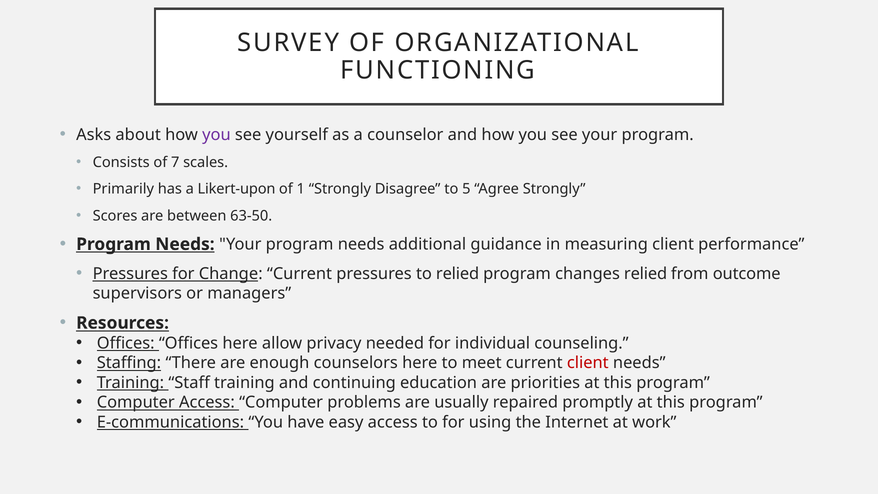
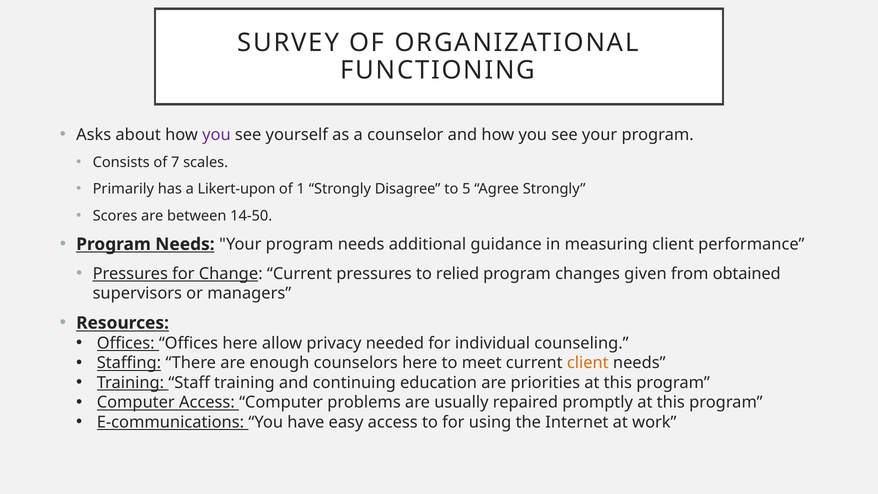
63-50: 63-50 -> 14-50
changes relied: relied -> given
outcome: outcome -> obtained
client at (588, 363) colour: red -> orange
